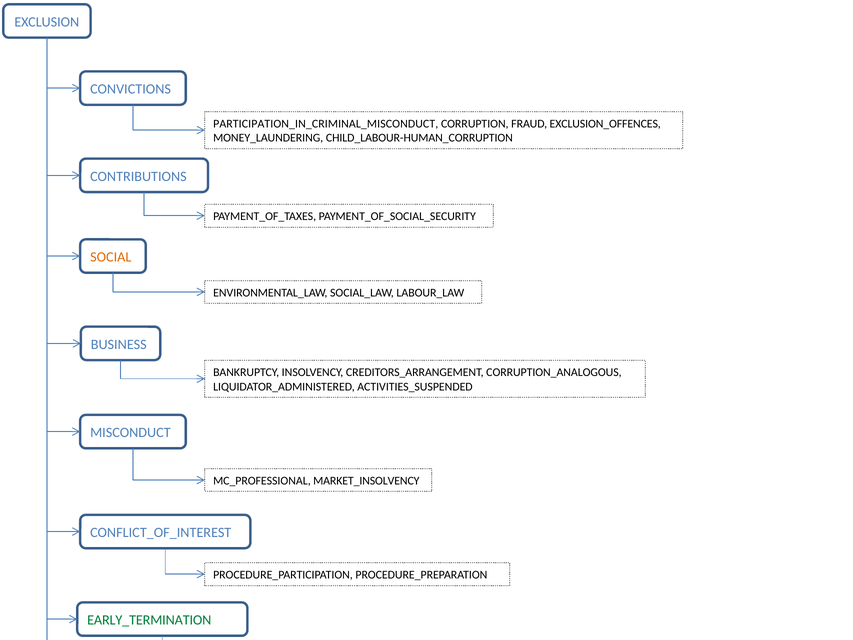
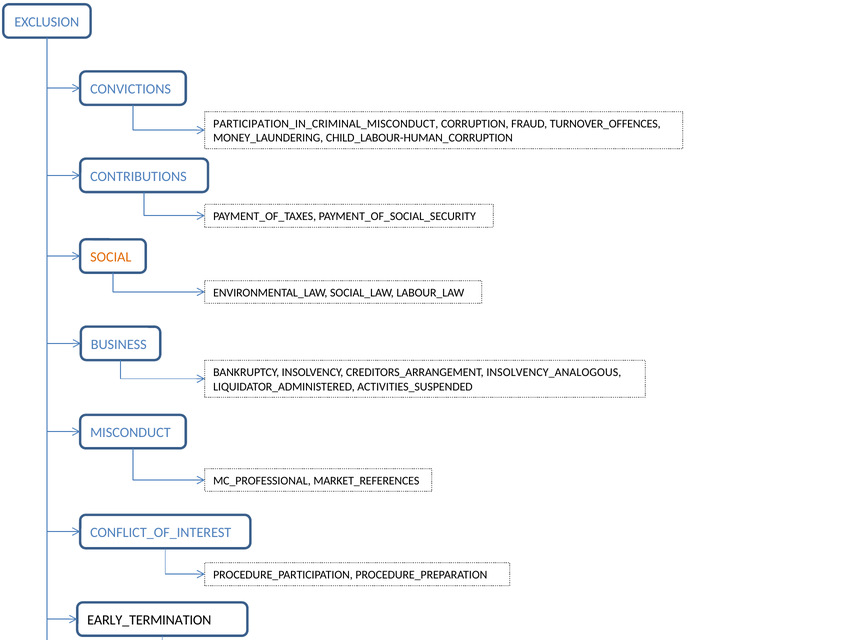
EXCLUSION_OFFENCES: EXCLUSION_OFFENCES -> TURNOVER_OFFENCES
CORRUPTION_ANALOGOUS: CORRUPTION_ANALOGOUS -> INSOLVENCY_ANALOGOUS
MARKET_INSOLVENCY: MARKET_INSOLVENCY -> MARKET_REFERENCES
EARLY_TERMINATION colour: green -> black
